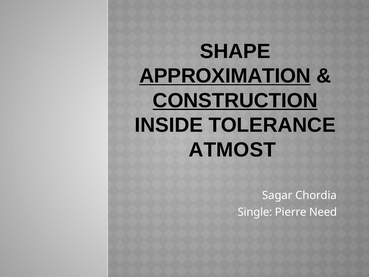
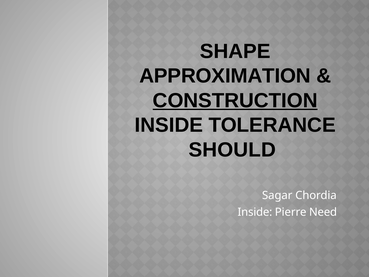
APPROXIMATION underline: present -> none
ATMOST: ATMOST -> SHOULD
Single at (255, 212): Single -> Inside
